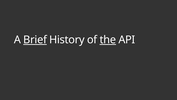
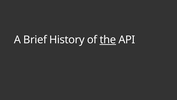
Brief underline: present -> none
